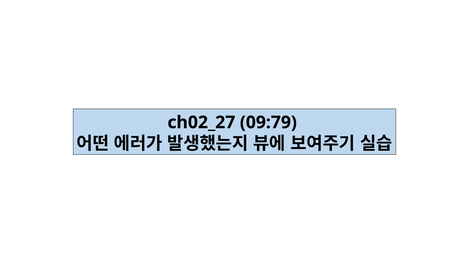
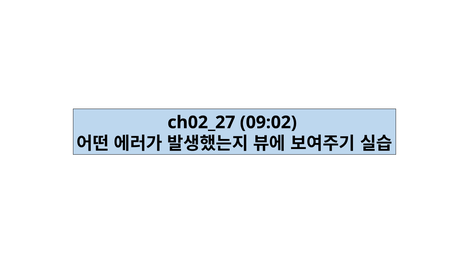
09:79: 09:79 -> 09:02
